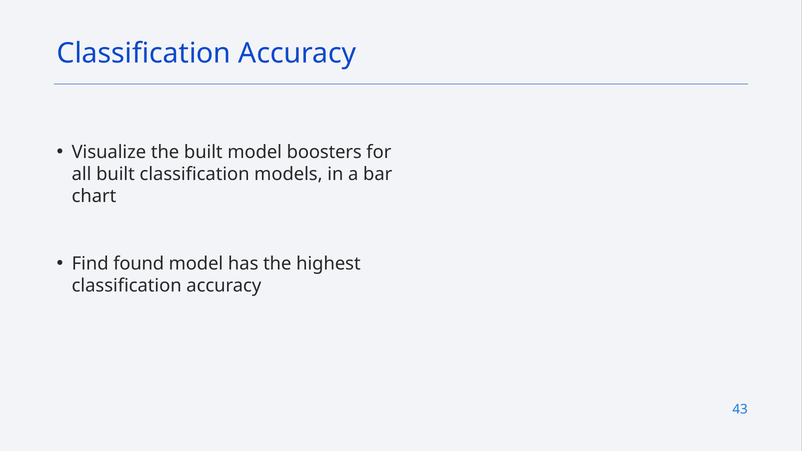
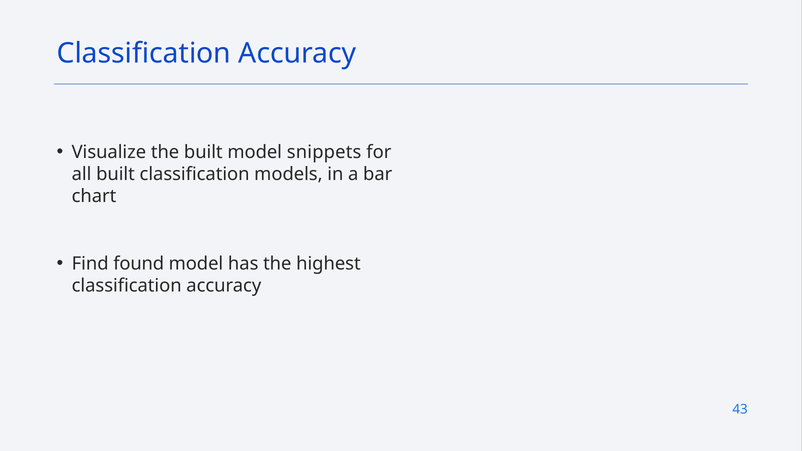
boosters: boosters -> snippets
